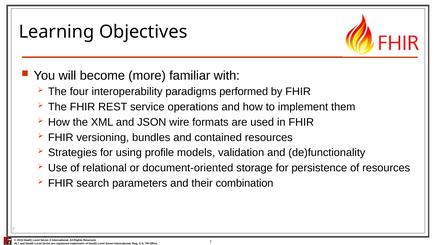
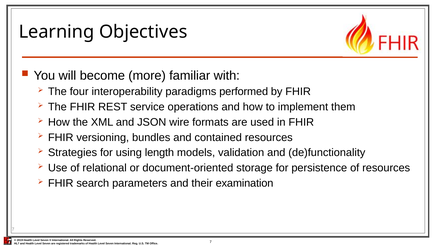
profile: profile -> length
combination: combination -> examination
